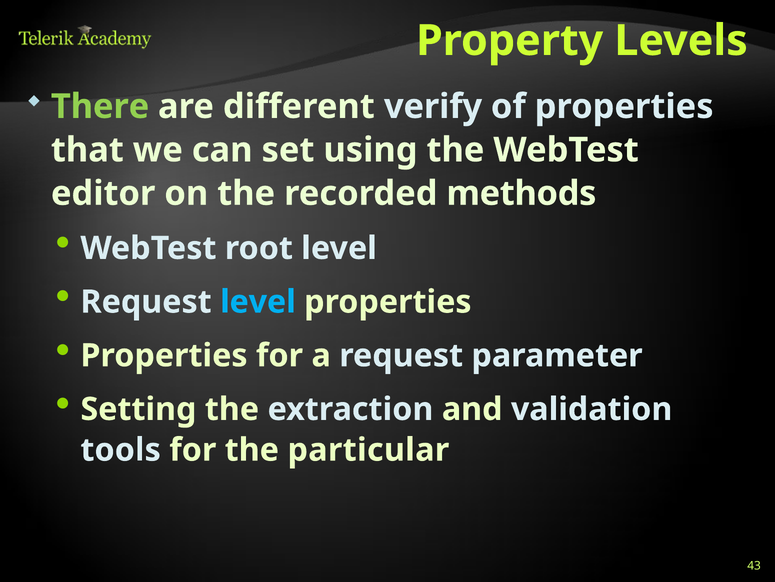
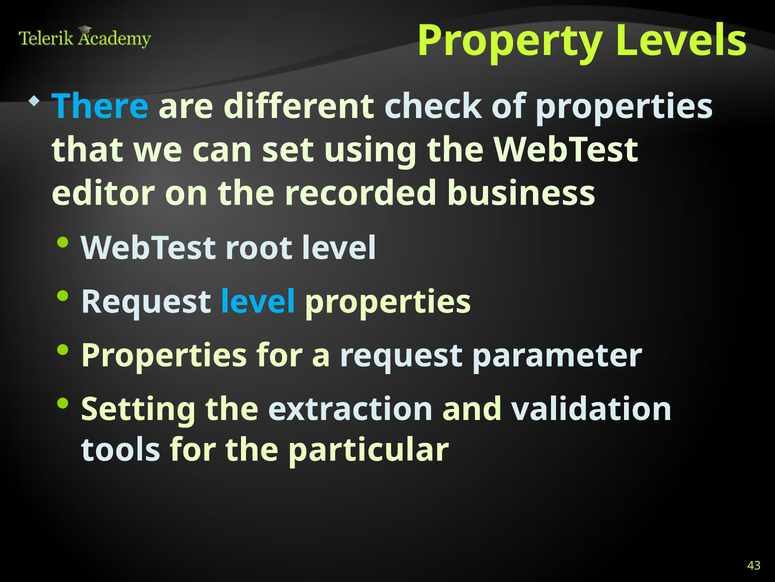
There colour: light green -> light blue
verify: verify -> check
methods: methods -> business
